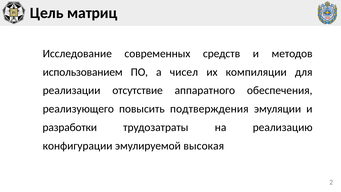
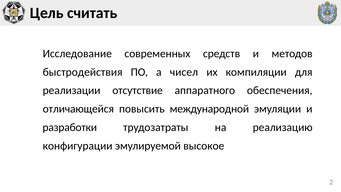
матриц: матриц -> считать
использованием: использованием -> быстродействия
реализующего: реализующего -> отличающейся
подтверждения: подтверждения -> международной
высокая: высокая -> высокое
